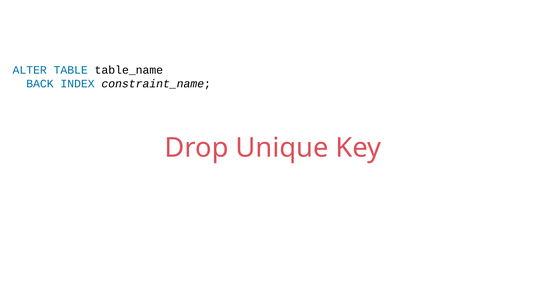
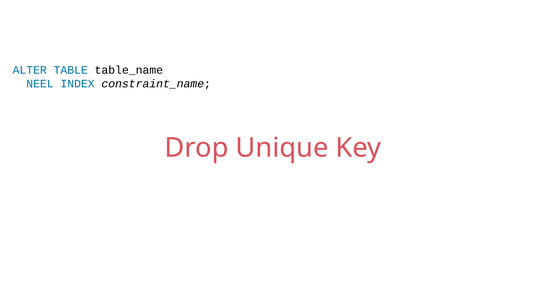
BACK: BACK -> NEEL
